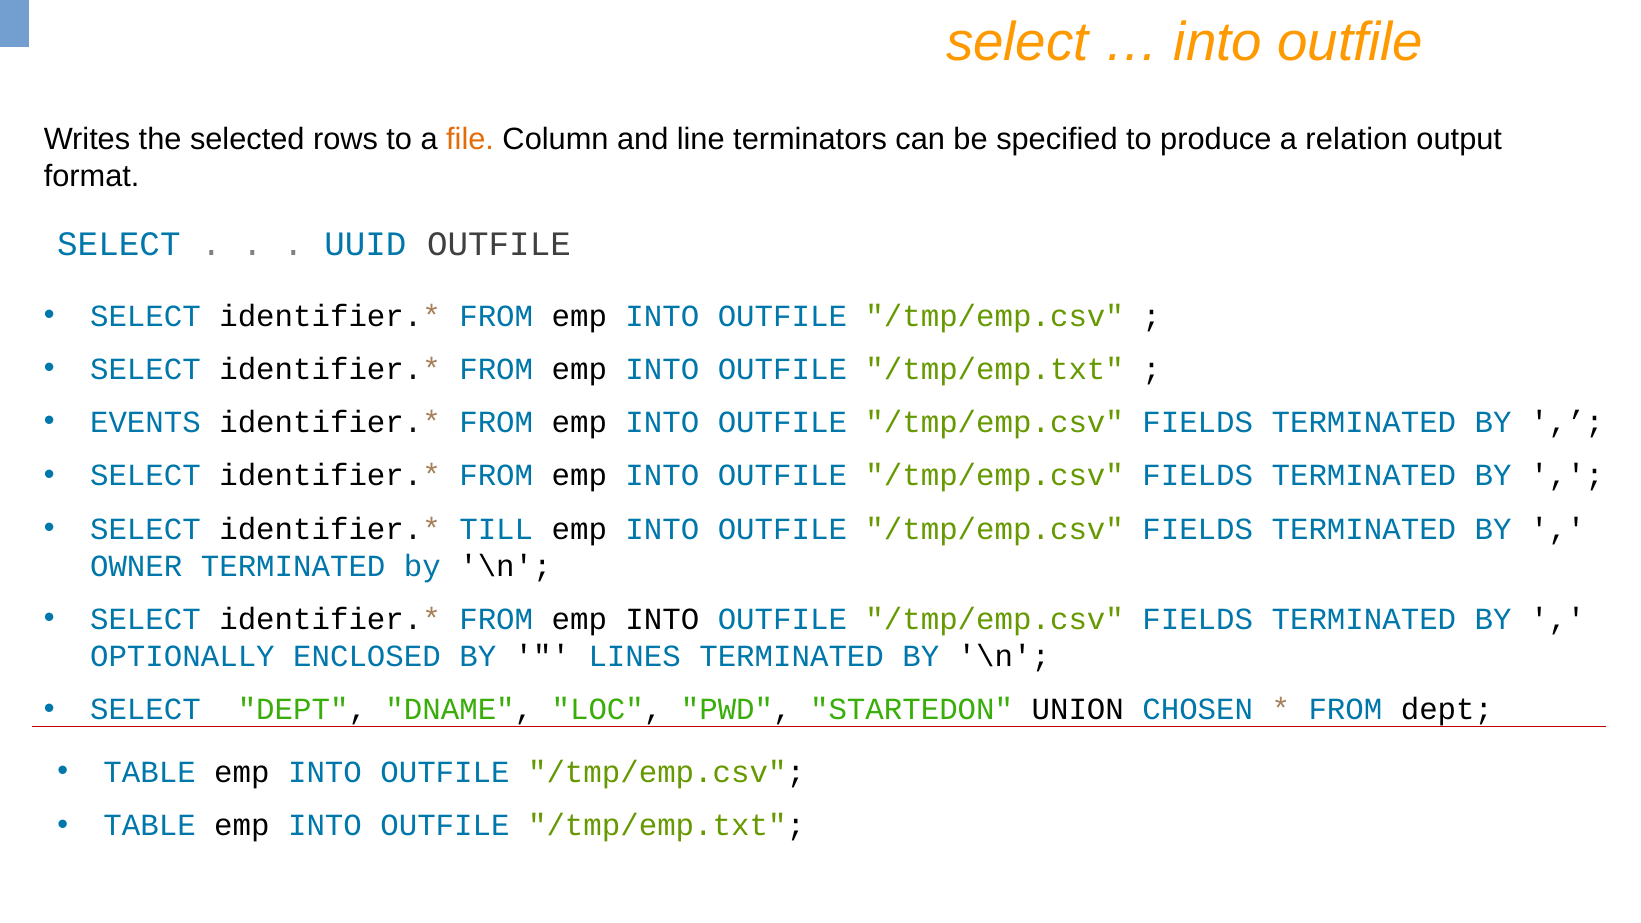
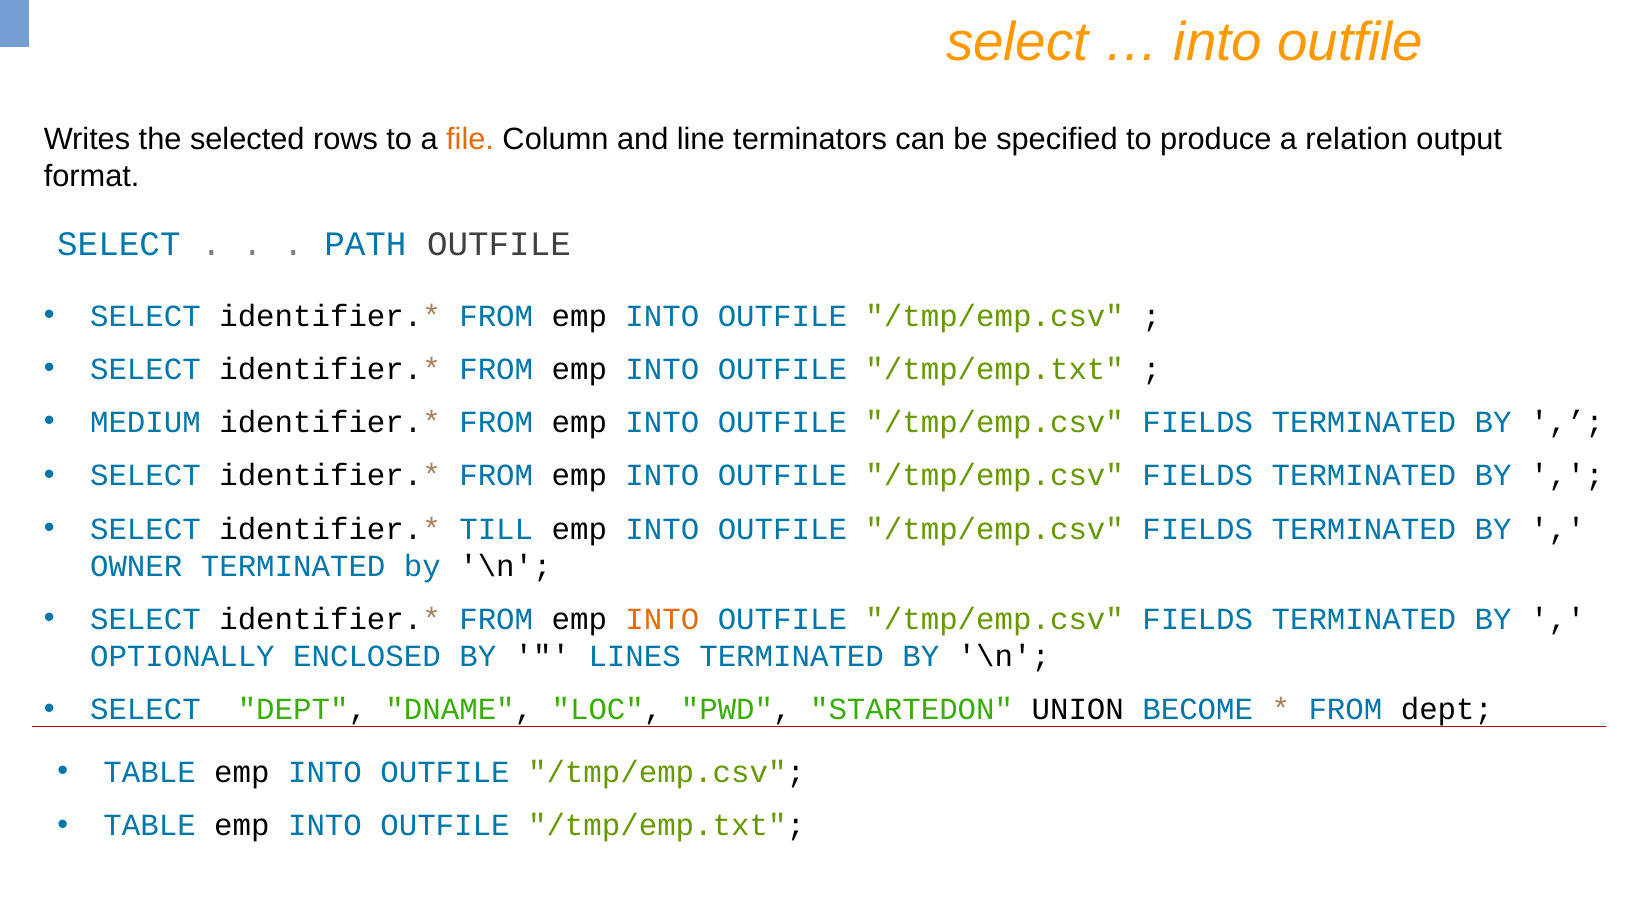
UUID: UUID -> PATH
EVENTS: EVENTS -> MEDIUM
INTO at (662, 619) colour: black -> orange
CHOSEN: CHOSEN -> BECOME
